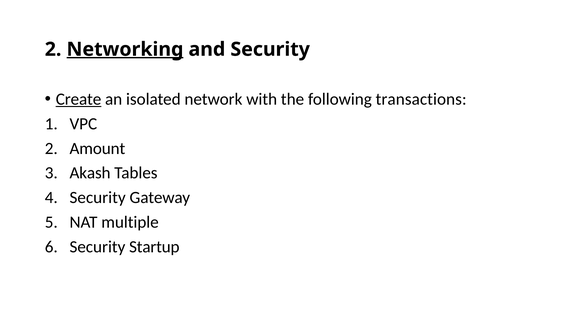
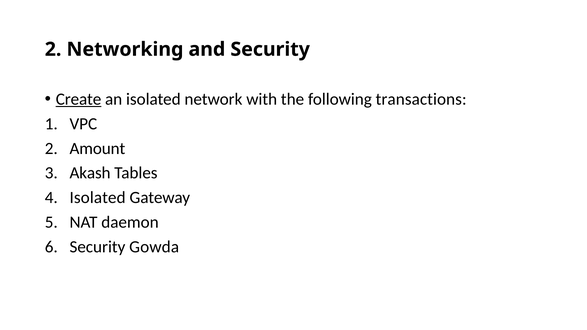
Networking underline: present -> none
Security at (98, 198): Security -> Isolated
multiple: multiple -> daemon
Startup: Startup -> Gowda
